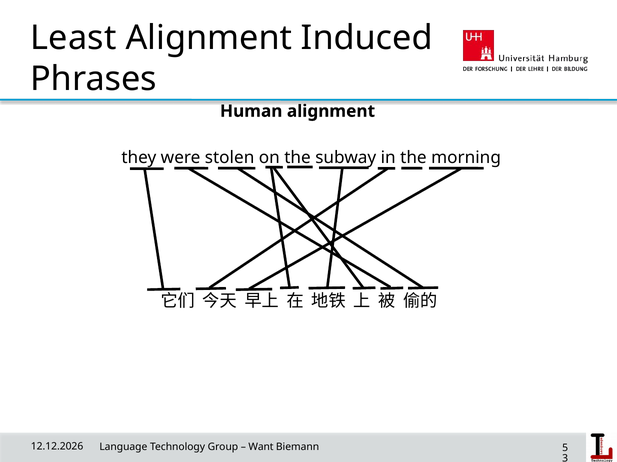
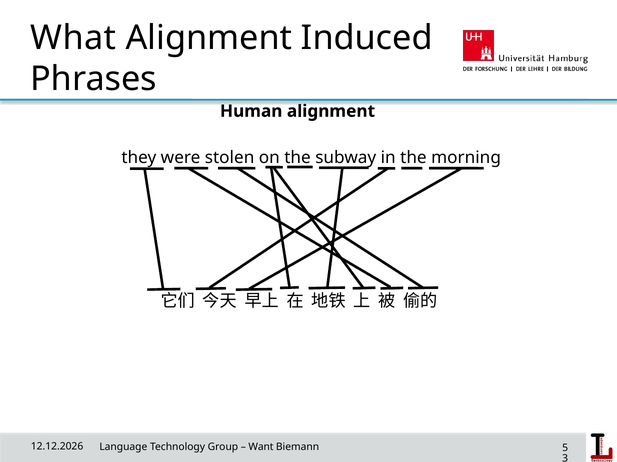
Least: Least -> What
